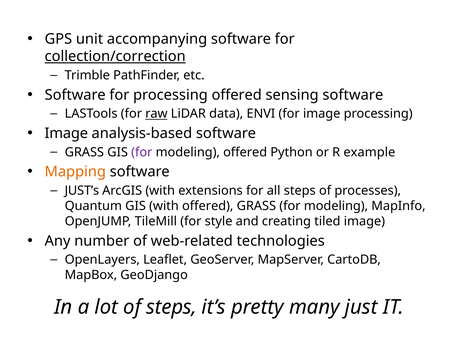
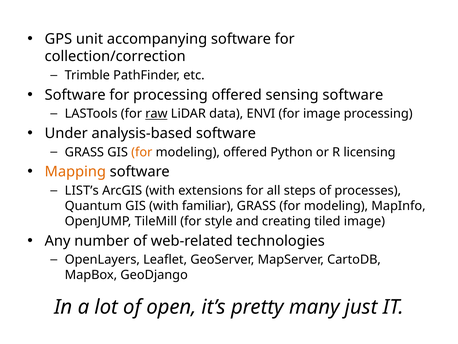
collection/correction underline: present -> none
Image at (66, 133): Image -> Under
for at (142, 152) colour: purple -> orange
example: example -> licensing
JUST’s: JUST’s -> LIST’s
with offered: offered -> familiar
of steps: steps -> open
